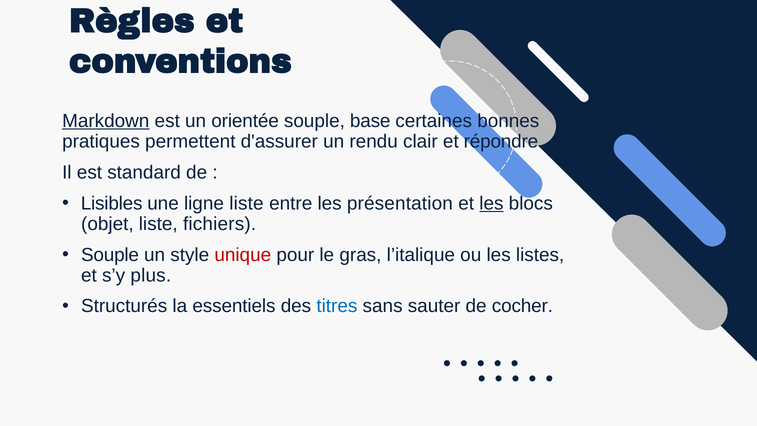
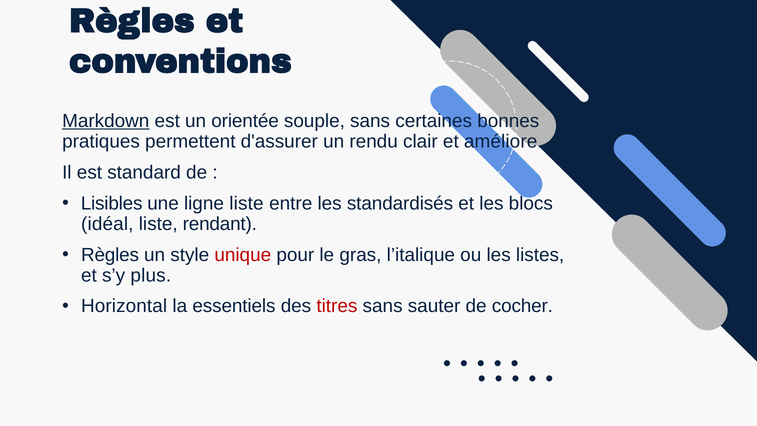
souple base: base -> sans
répondre: répondre -> améliore
présentation: présentation -> standardisés
les at (491, 203) underline: present -> none
objet: objet -> idéal
fichiers: fichiers -> rendant
Souple at (110, 255): Souple -> Règles
Structurés: Structurés -> Horizontal
titres colour: blue -> red
